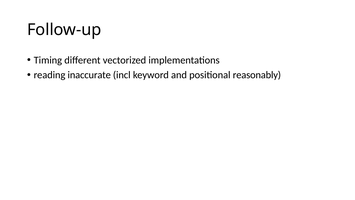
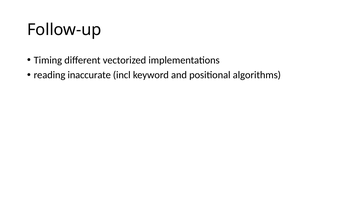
reasonably: reasonably -> algorithms
